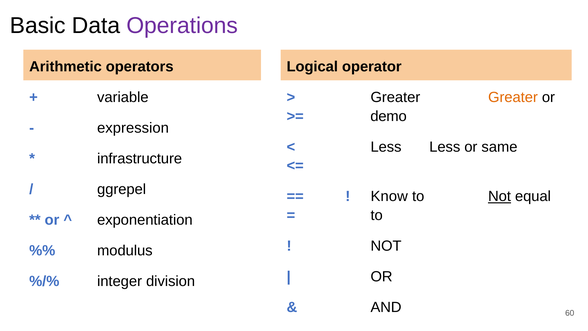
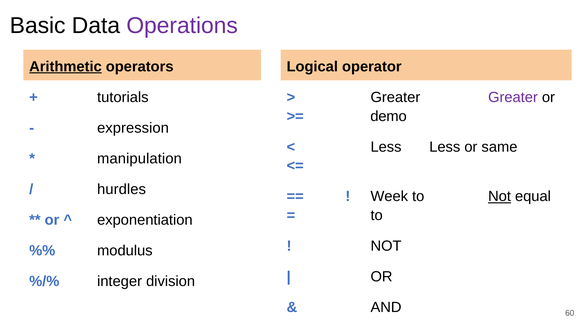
Arithmetic underline: none -> present
variable: variable -> tutorials
Greater at (513, 97) colour: orange -> purple
infrastructure: infrastructure -> manipulation
ggrepel: ggrepel -> hurdles
Know: Know -> Week
